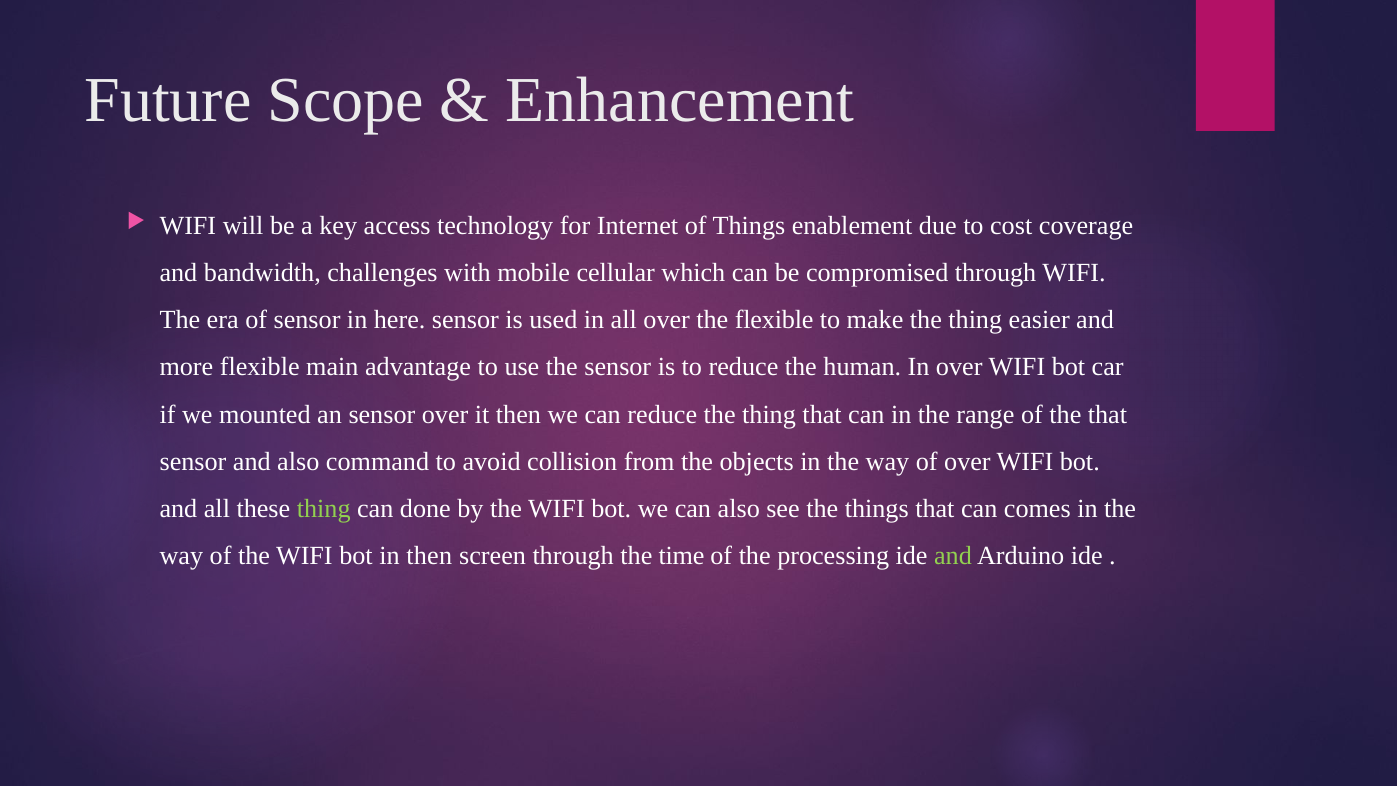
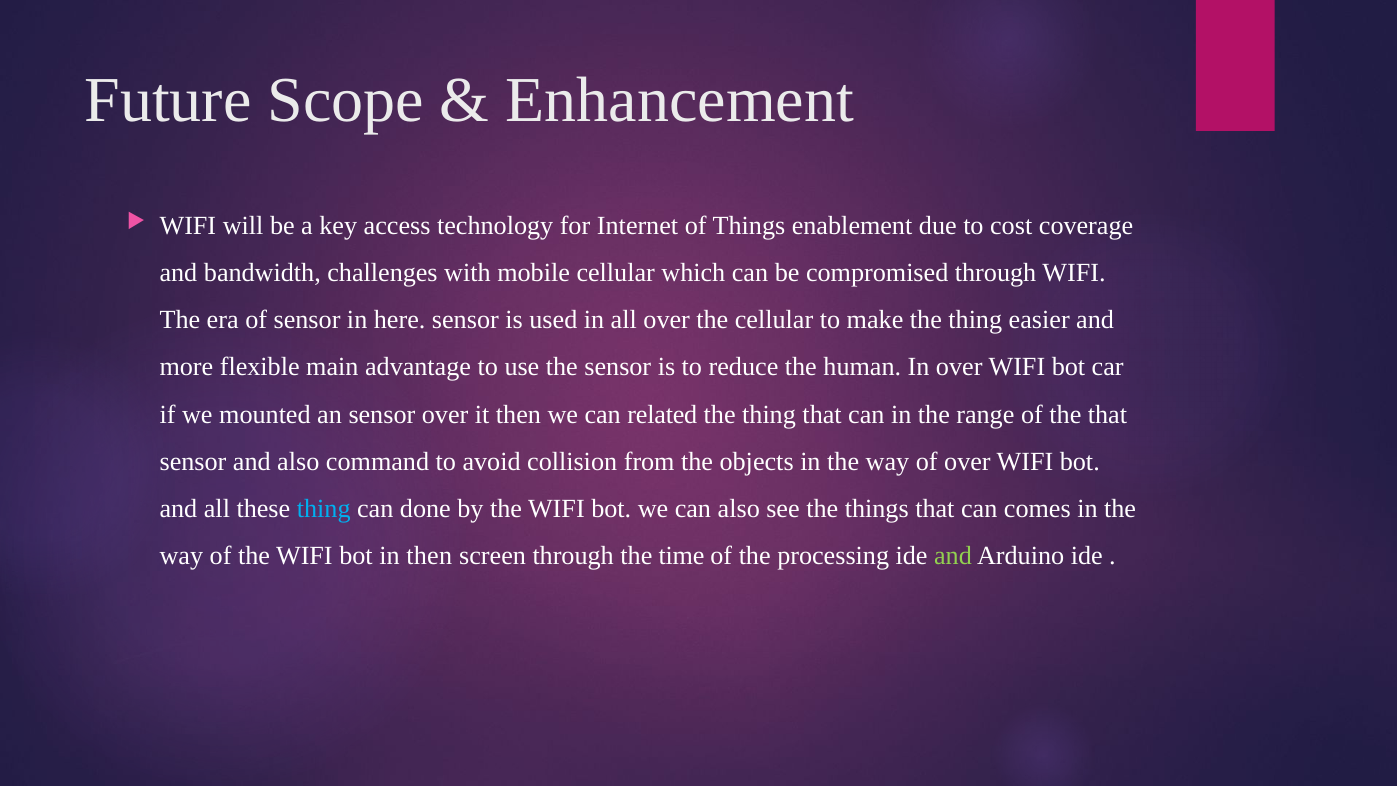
the flexible: flexible -> cellular
can reduce: reduce -> related
thing at (324, 509) colour: light green -> light blue
